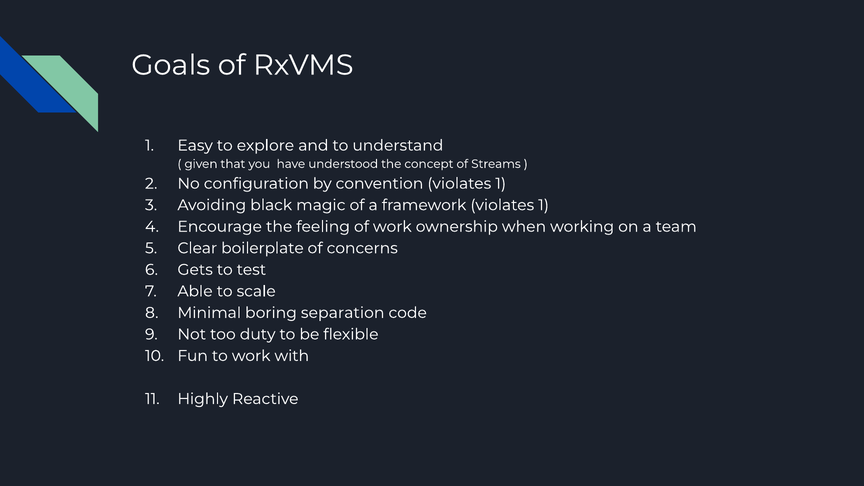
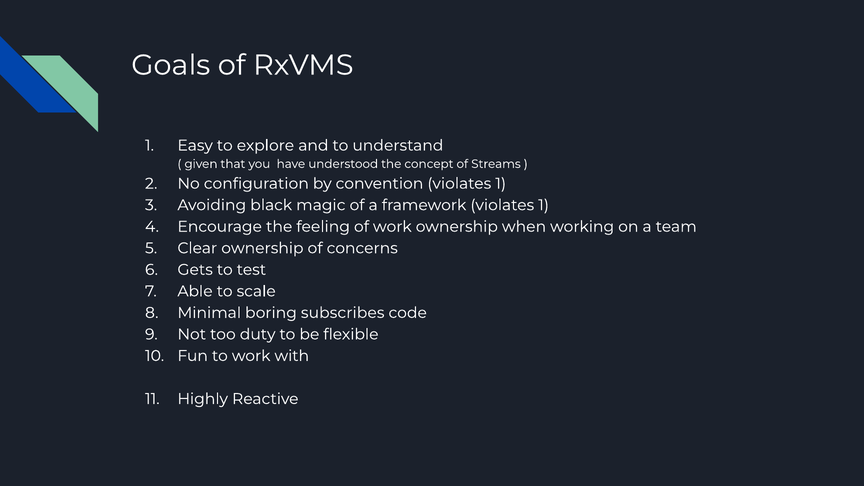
Clear boilerplate: boilerplate -> ownership
separation: separation -> subscribes
